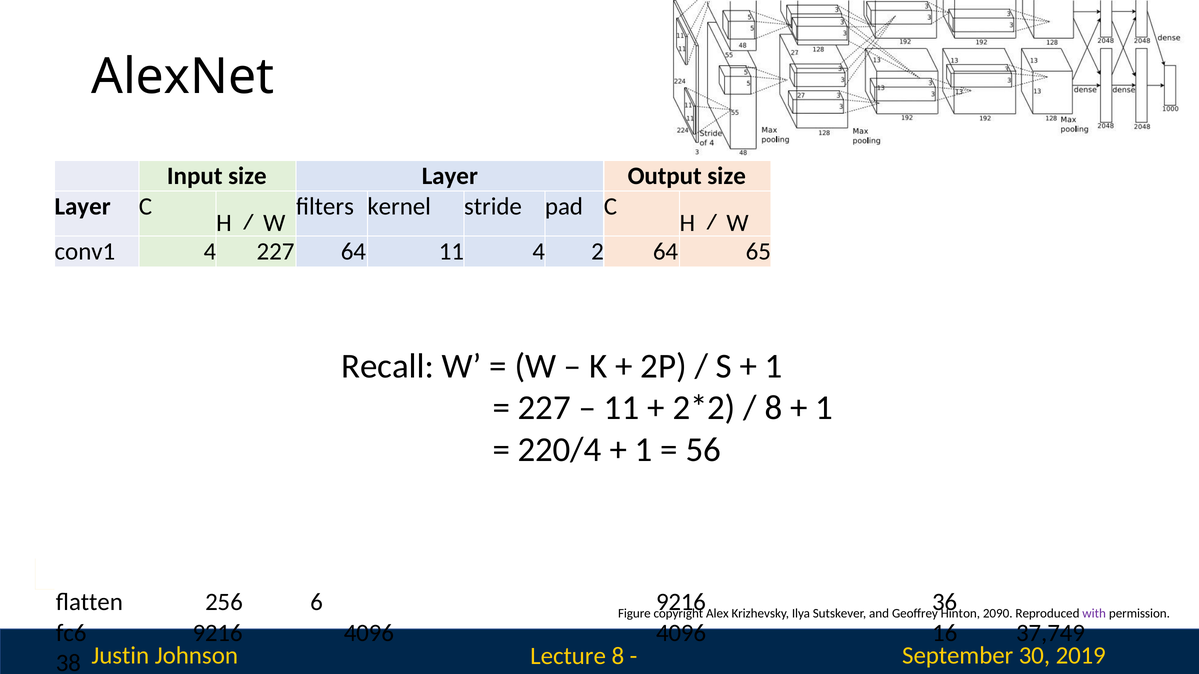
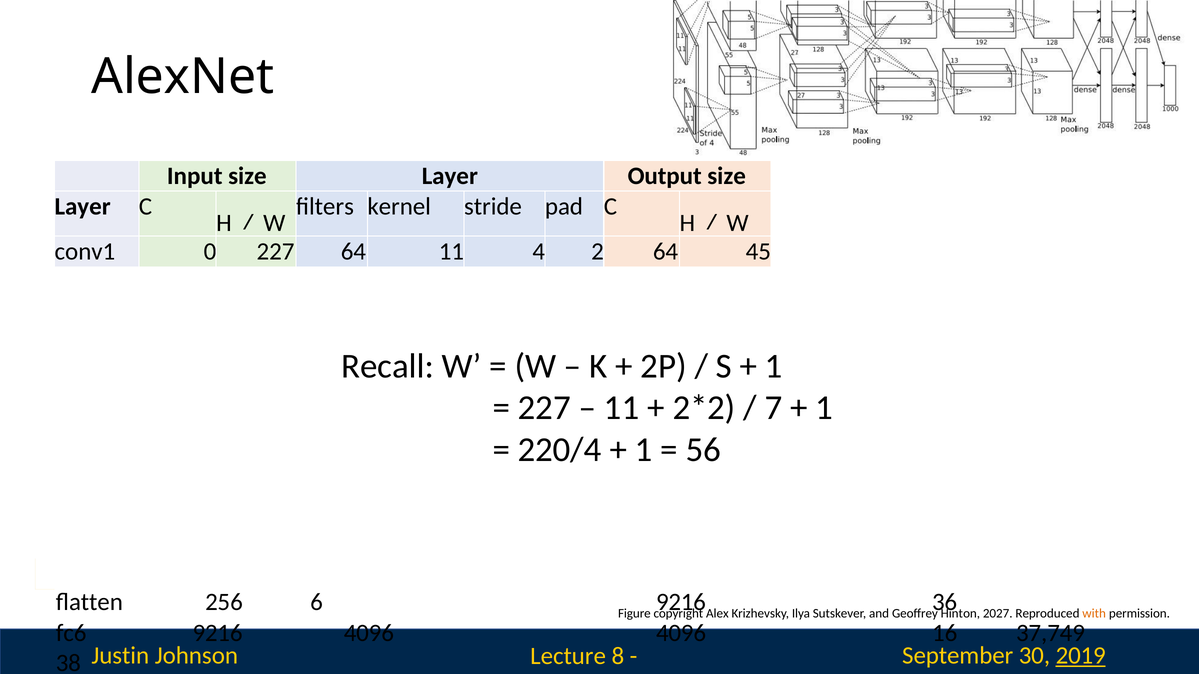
conv1 4: 4 -> 0
65: 65 -> 45
8 at (773, 408): 8 -> 7
2090: 2090 -> 2027
with colour: purple -> orange
2019 underline: none -> present
